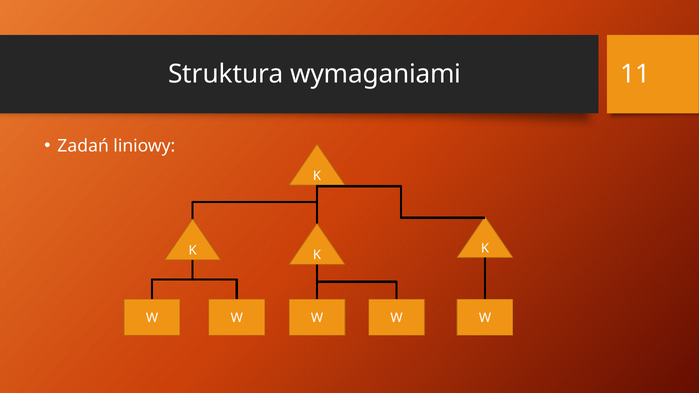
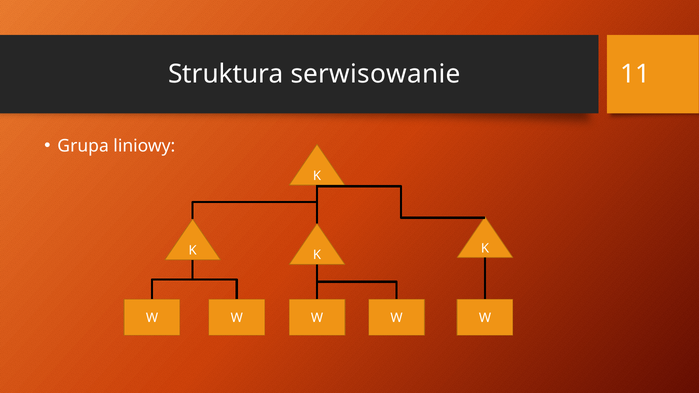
wymaganiami: wymaganiami -> serwisowanie
Zadań: Zadań -> Grupa
